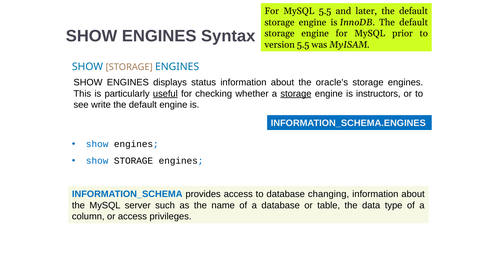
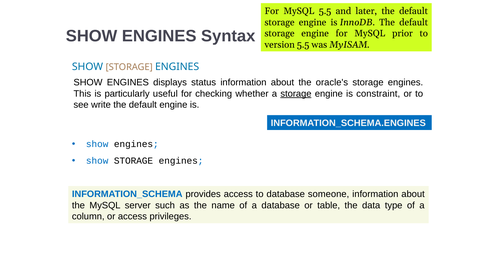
useful underline: present -> none
instructors: instructors -> constraint
changing: changing -> someone
